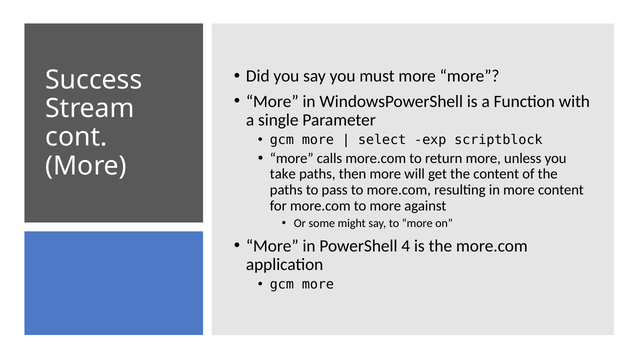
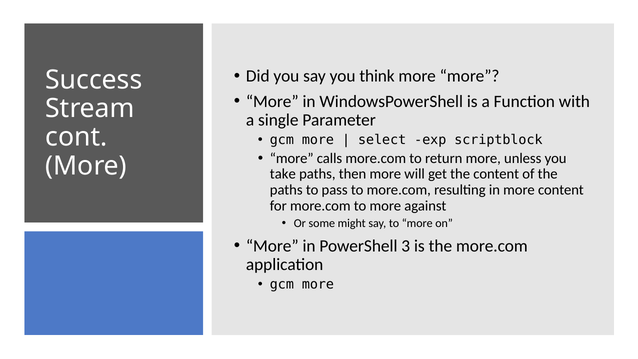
must: must -> think
4: 4 -> 3
